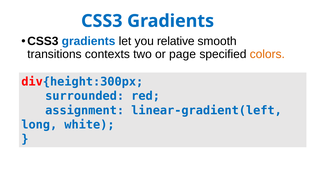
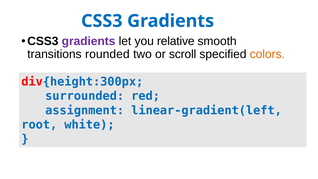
gradients at (89, 41) colour: blue -> purple
contexts: contexts -> rounded
page: page -> scroll
long: long -> root
